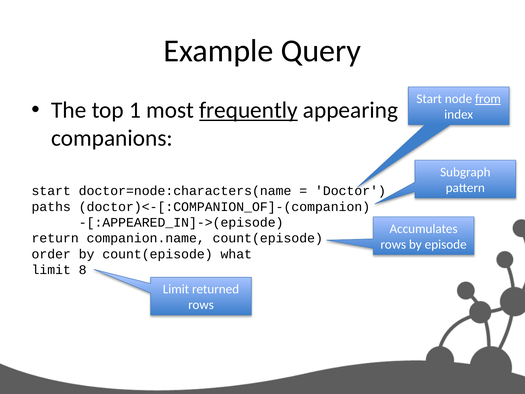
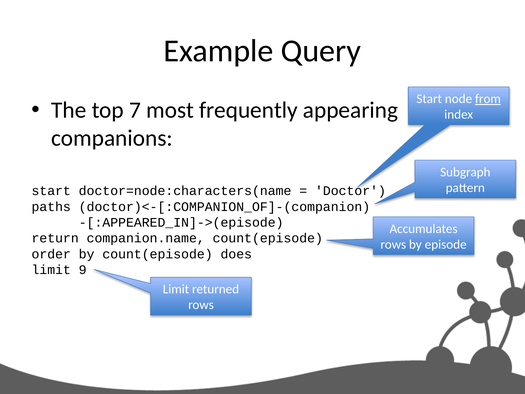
1: 1 -> 7
frequently underline: present -> none
what: what -> does
8: 8 -> 9
